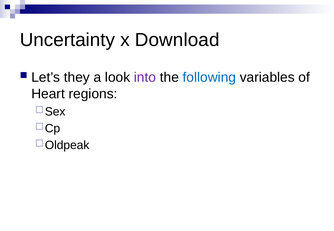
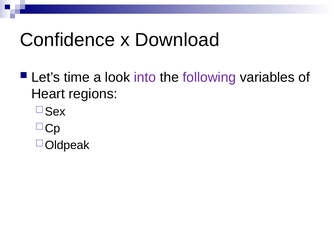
Uncertainty: Uncertainty -> Confidence
they: they -> time
following colour: blue -> purple
